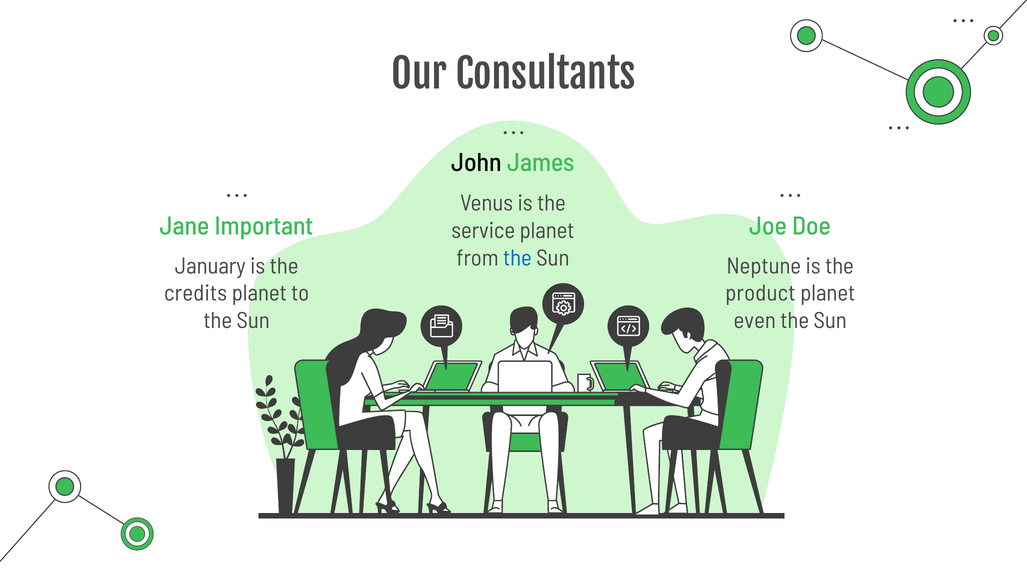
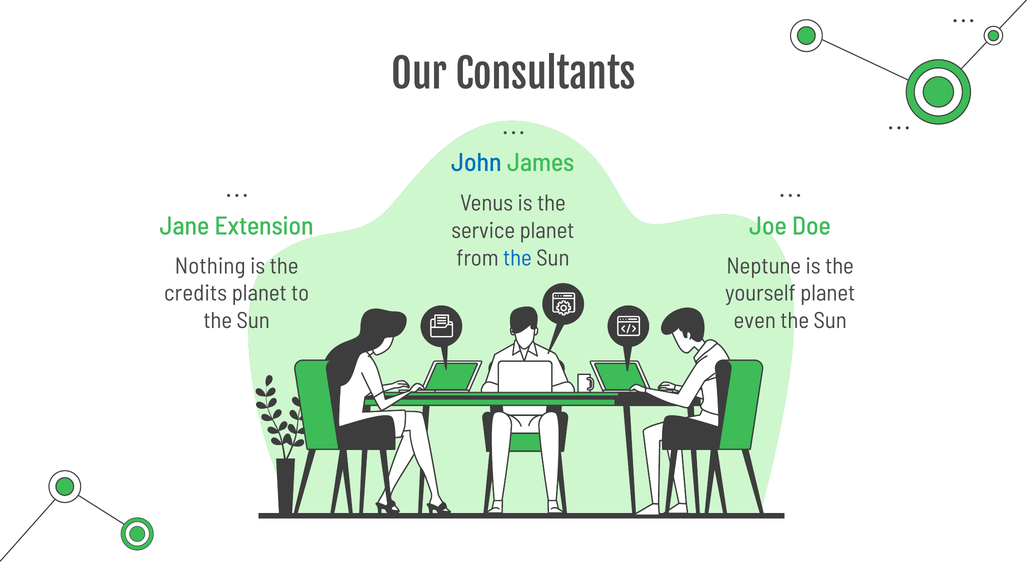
John colour: black -> blue
Important: Important -> Extension
January: January -> Nothing
product: product -> yourself
